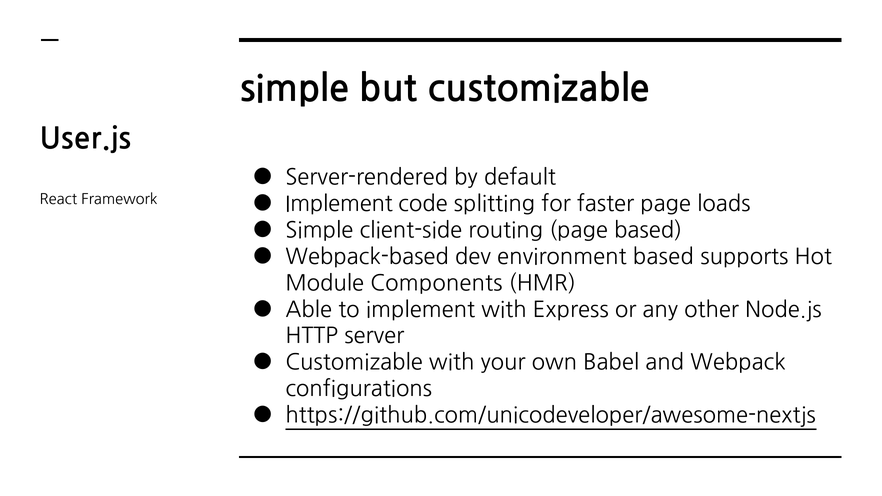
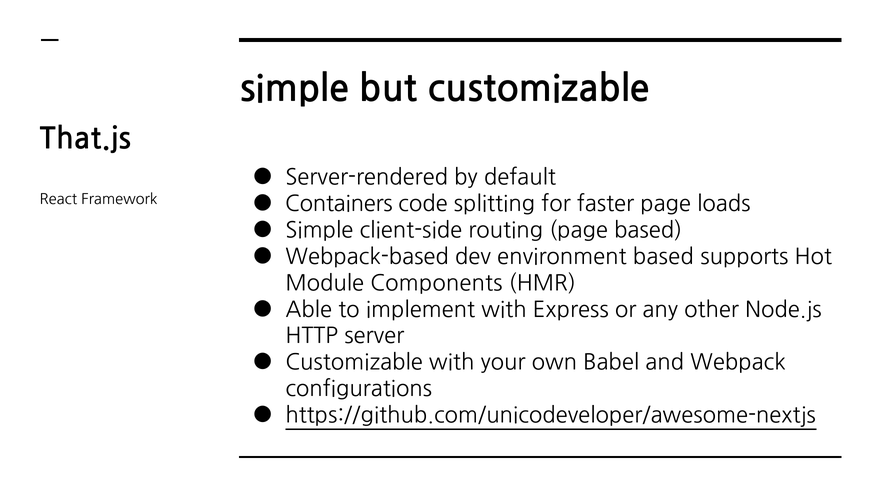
User.js: User.js -> That.js
Implement at (339, 204): Implement -> Containers
